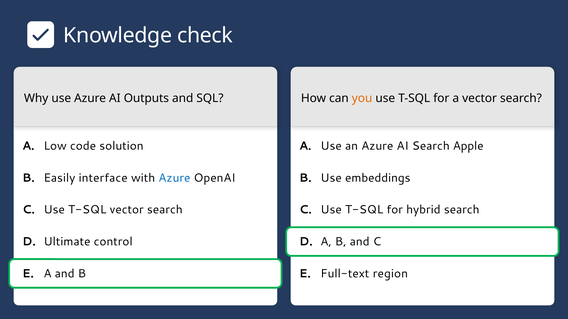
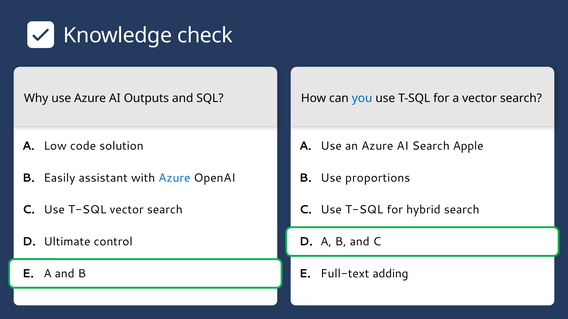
you colour: orange -> blue
interface: interface -> assistant
embeddings: embeddings -> proportions
region: region -> adding
